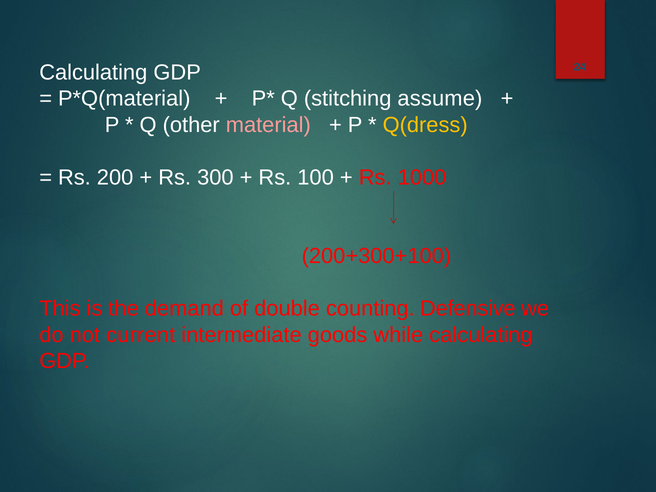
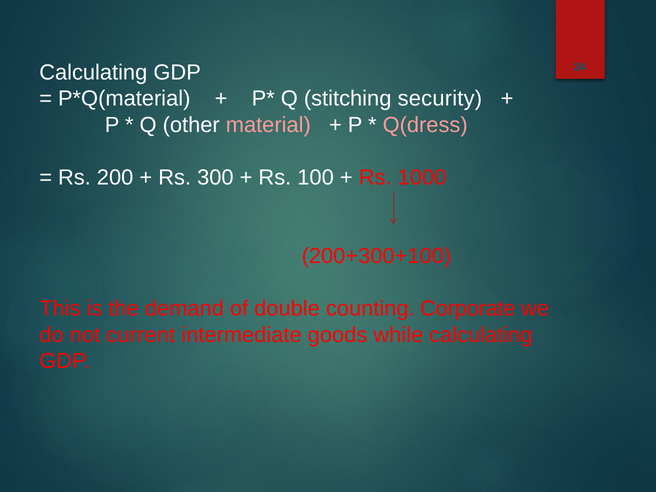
assume: assume -> security
Q(dress colour: yellow -> pink
Defensive: Defensive -> Corporate
